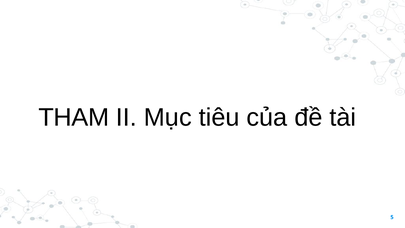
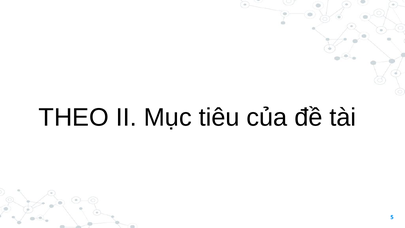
THAM: THAM -> THEO
